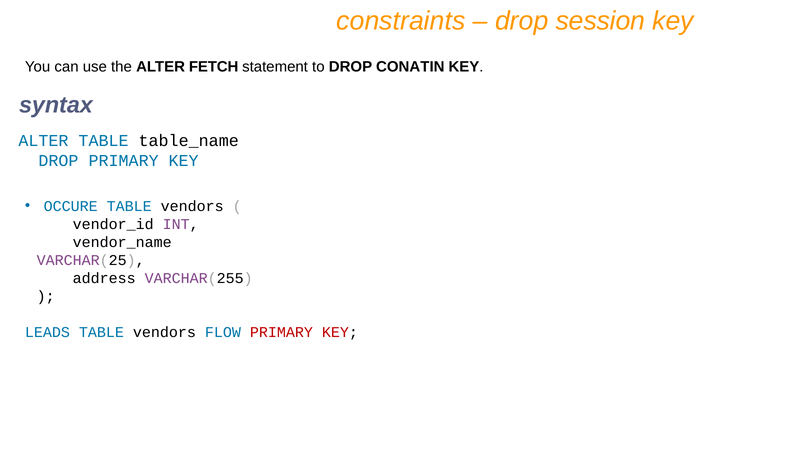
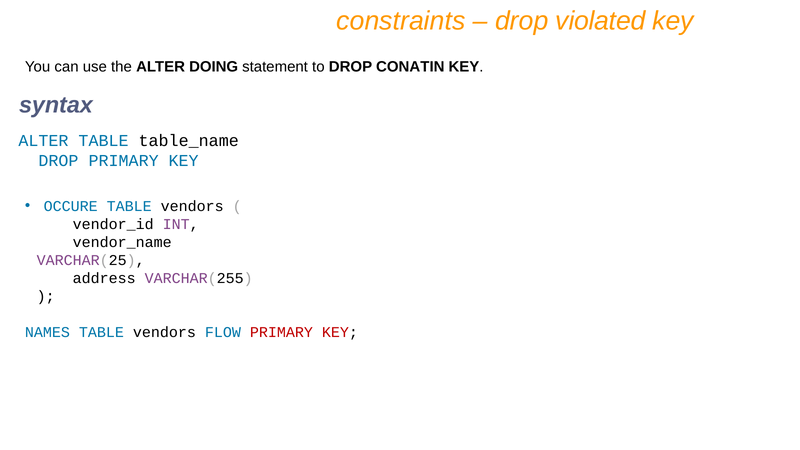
session: session -> violated
FETCH: FETCH -> DOING
LEADS: LEADS -> NAMES
